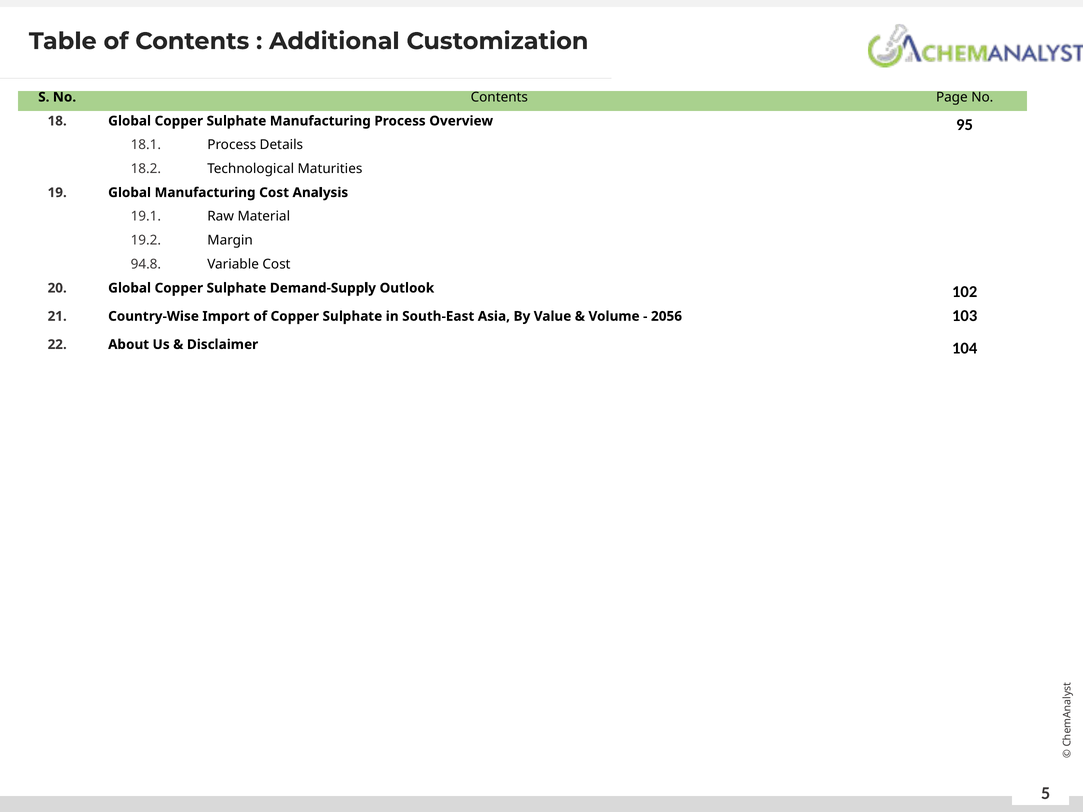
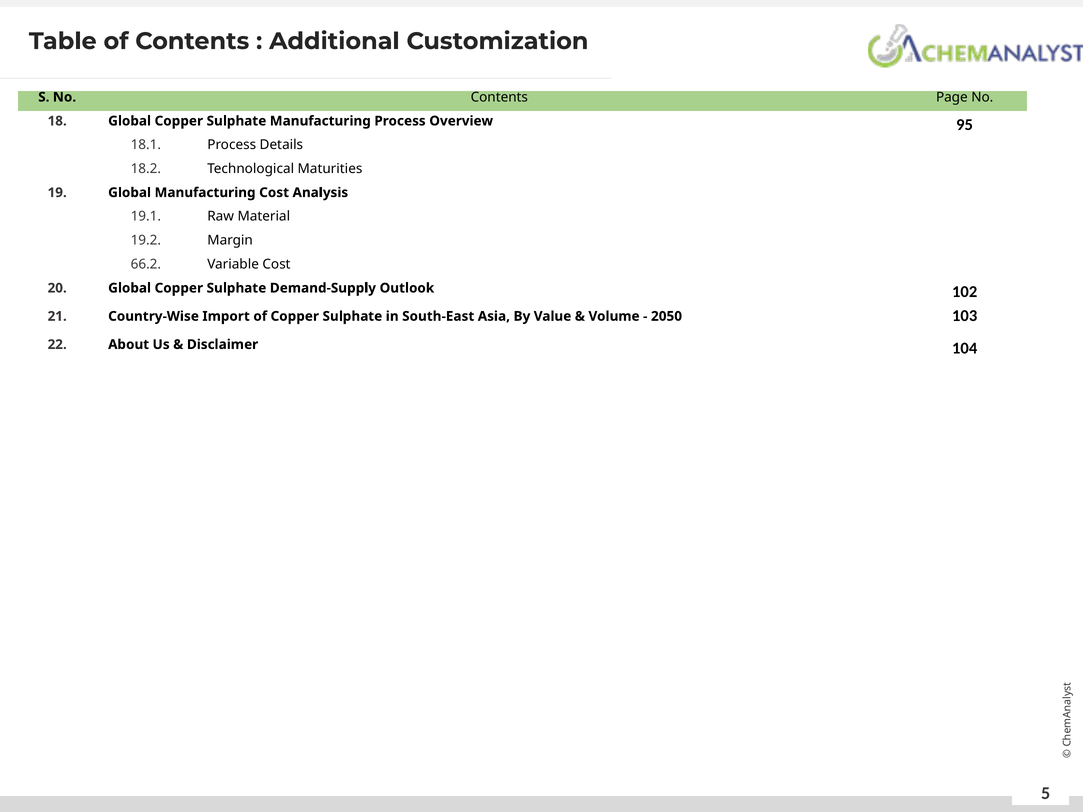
94.8: 94.8 -> 66.2
2056: 2056 -> 2050
